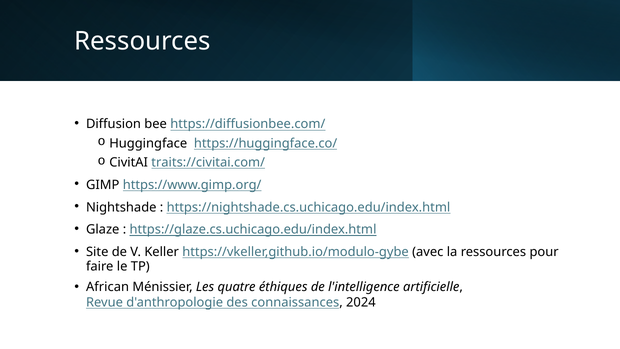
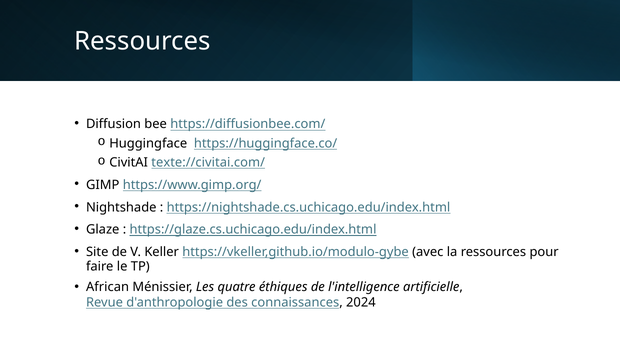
traits://civitai.com/: traits://civitai.com/ -> texte://civitai.com/
